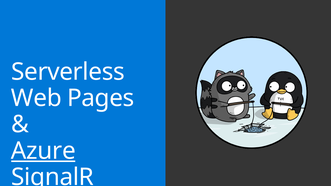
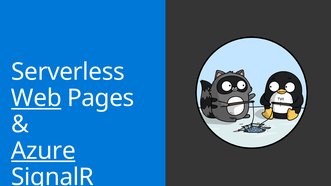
Web underline: none -> present
